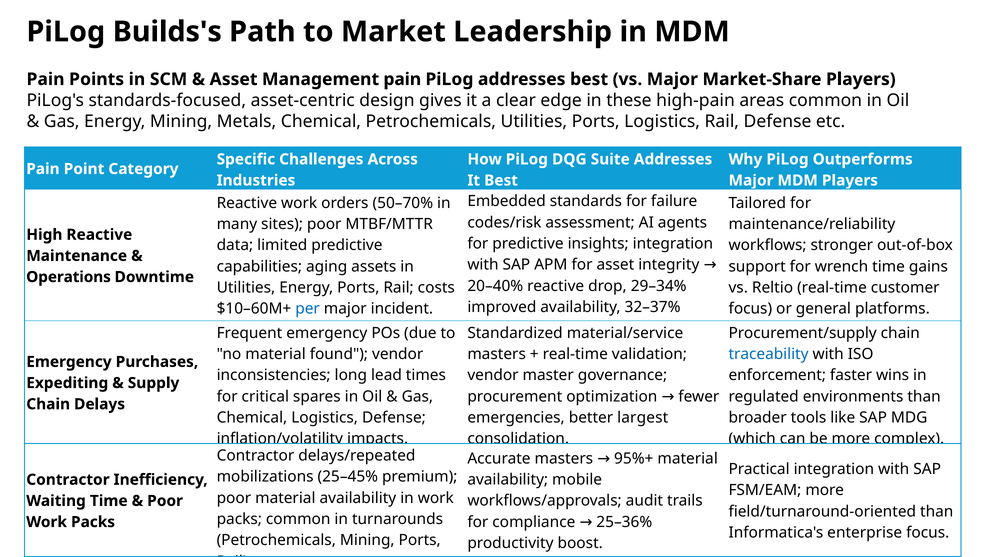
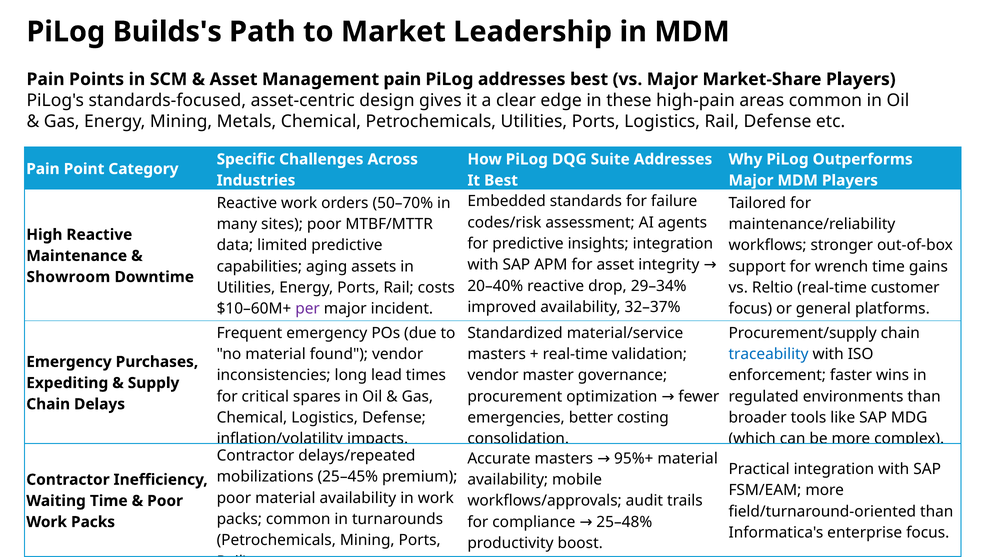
Operations: Operations -> Showroom
per colour: blue -> purple
largest: largest -> costing
25–36%: 25–36% -> 25–48%
